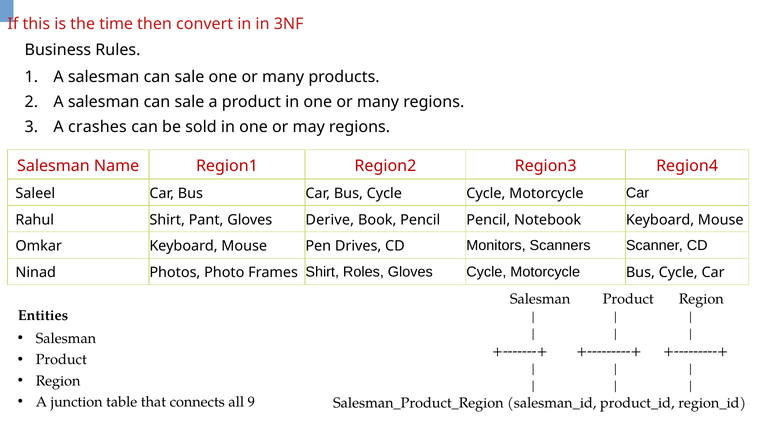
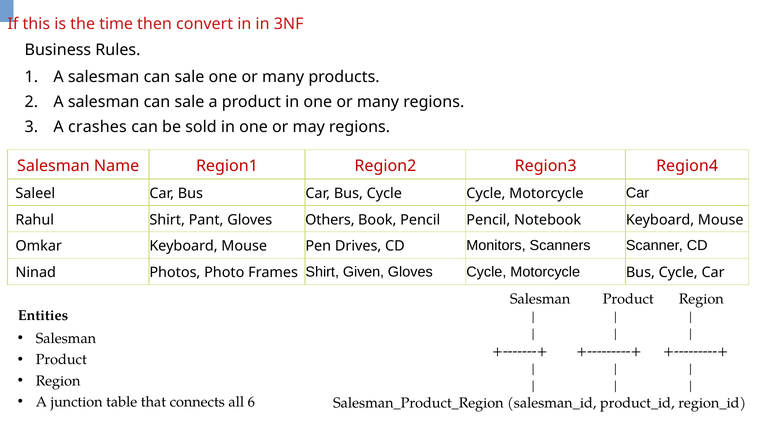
Derive: Derive -> Others
Roles: Roles -> Given
9: 9 -> 6
